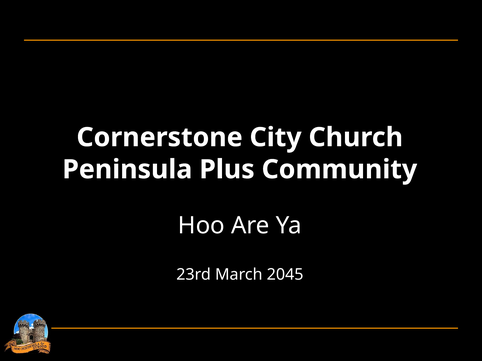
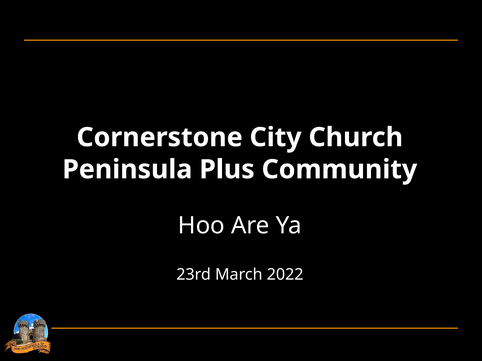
2045: 2045 -> 2022
